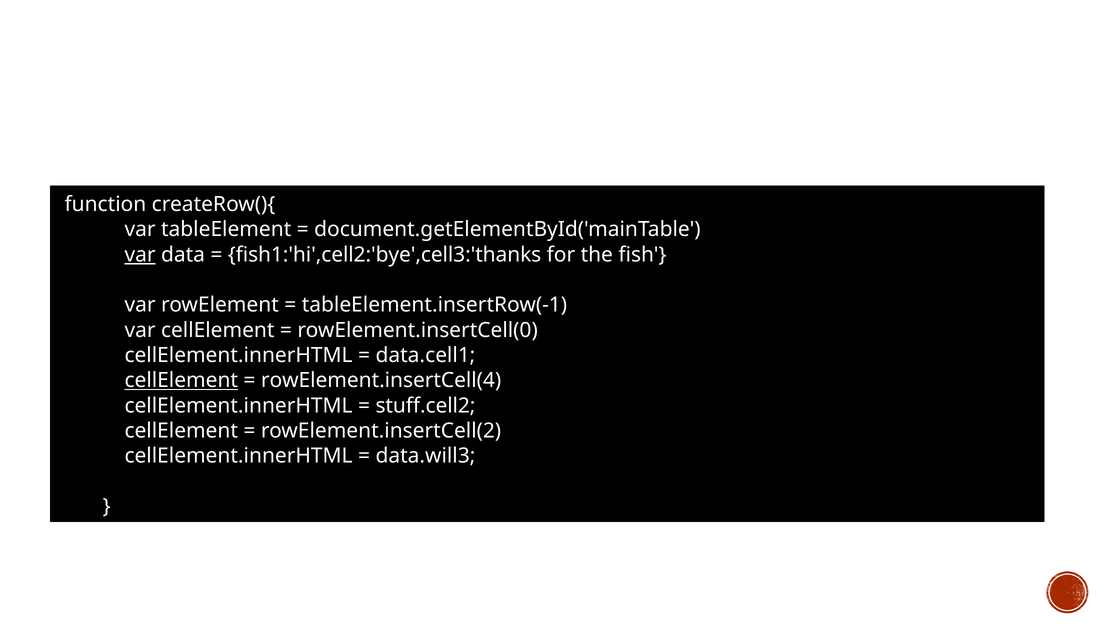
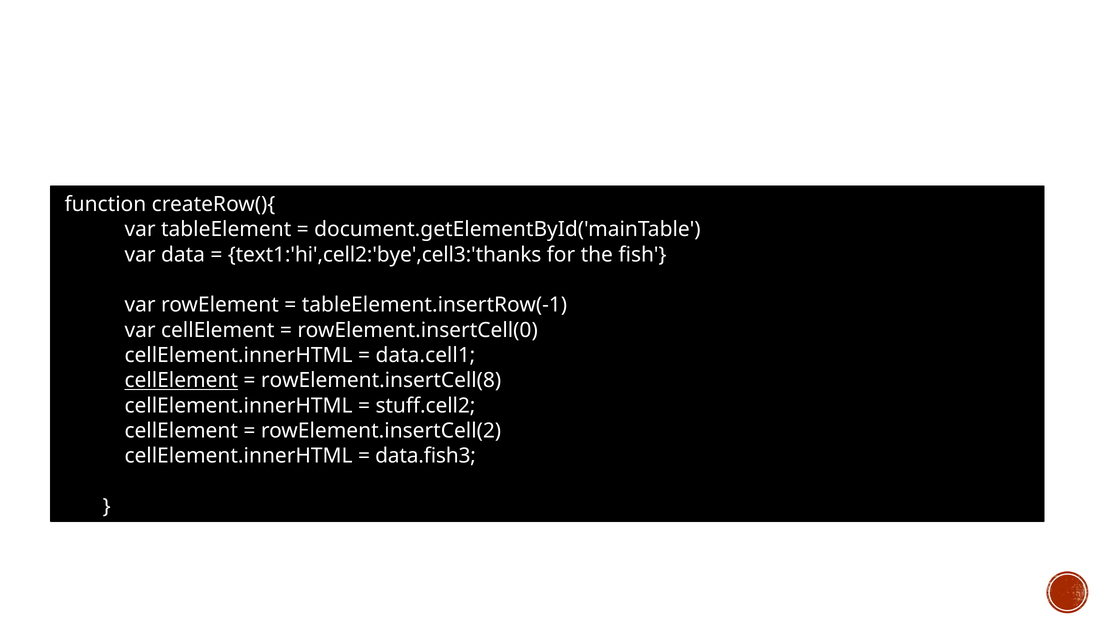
var at (140, 255) underline: present -> none
fish1:'hi',cell2:'bye',cell3:'thanks: fish1:'hi',cell2:'bye',cell3:'thanks -> text1:'hi',cell2:'bye',cell3:'thanks
rowElement.insertCell(4: rowElement.insertCell(4 -> rowElement.insertCell(8
data.will3: data.will3 -> data.fish3
